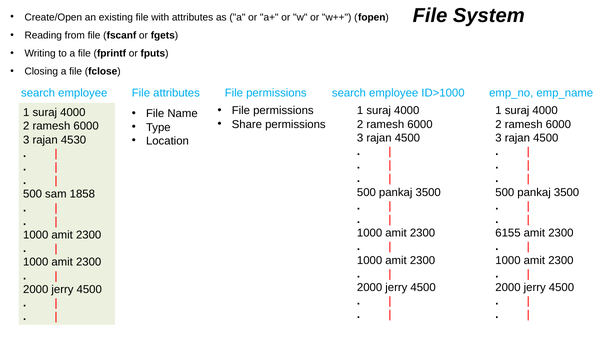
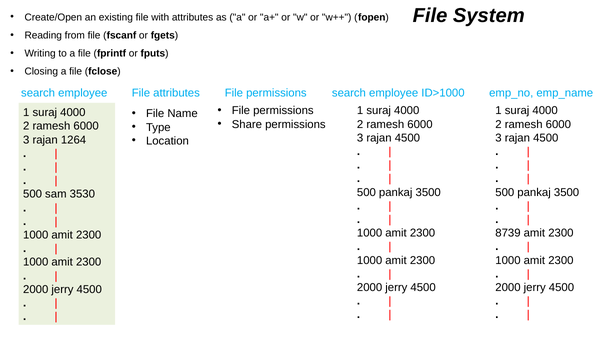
4530: 4530 -> 1264
1858: 1858 -> 3530
6155: 6155 -> 8739
